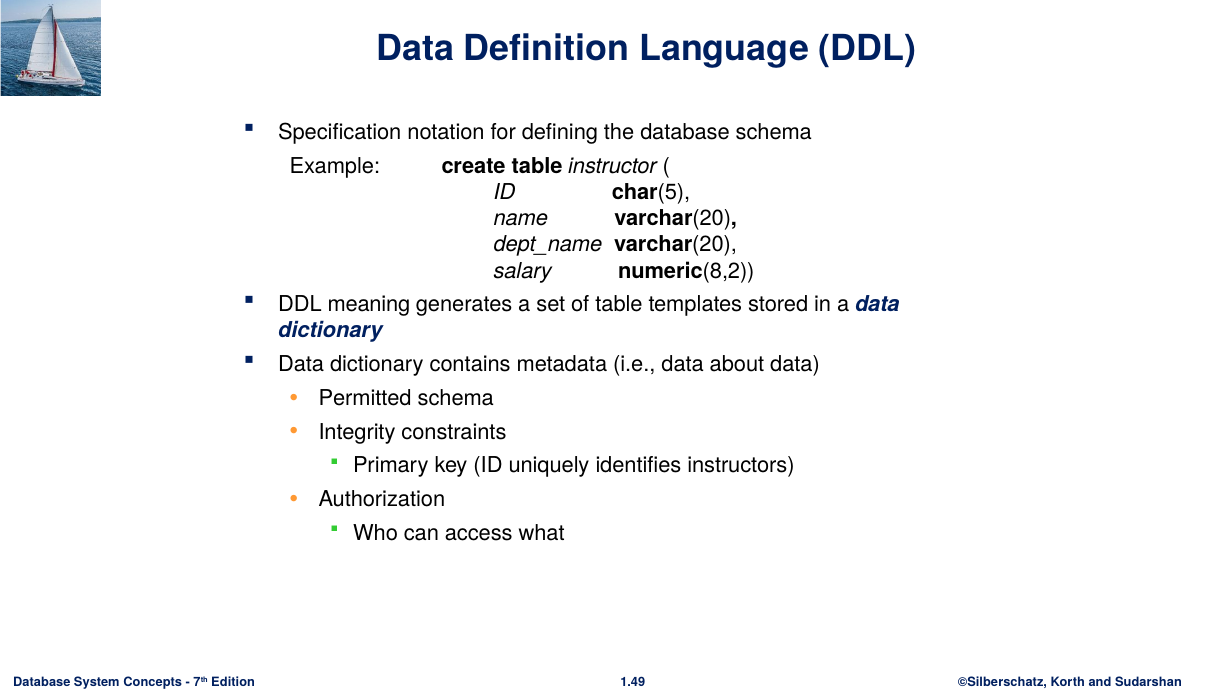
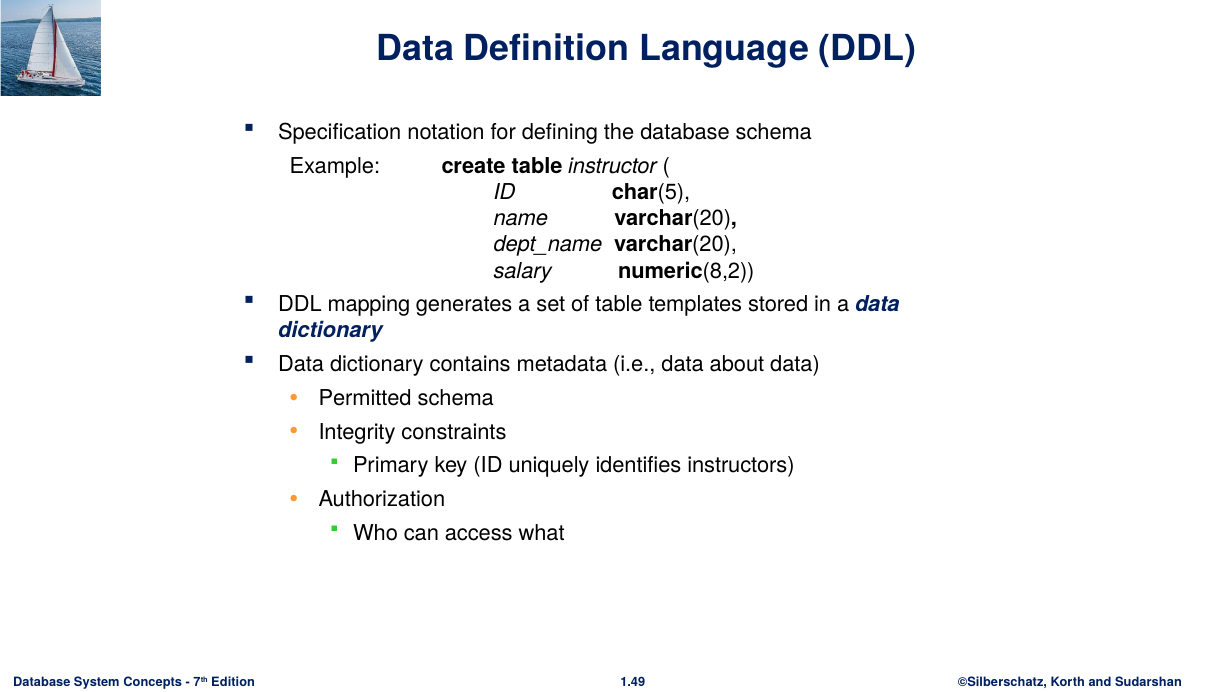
meaning: meaning -> mapping
